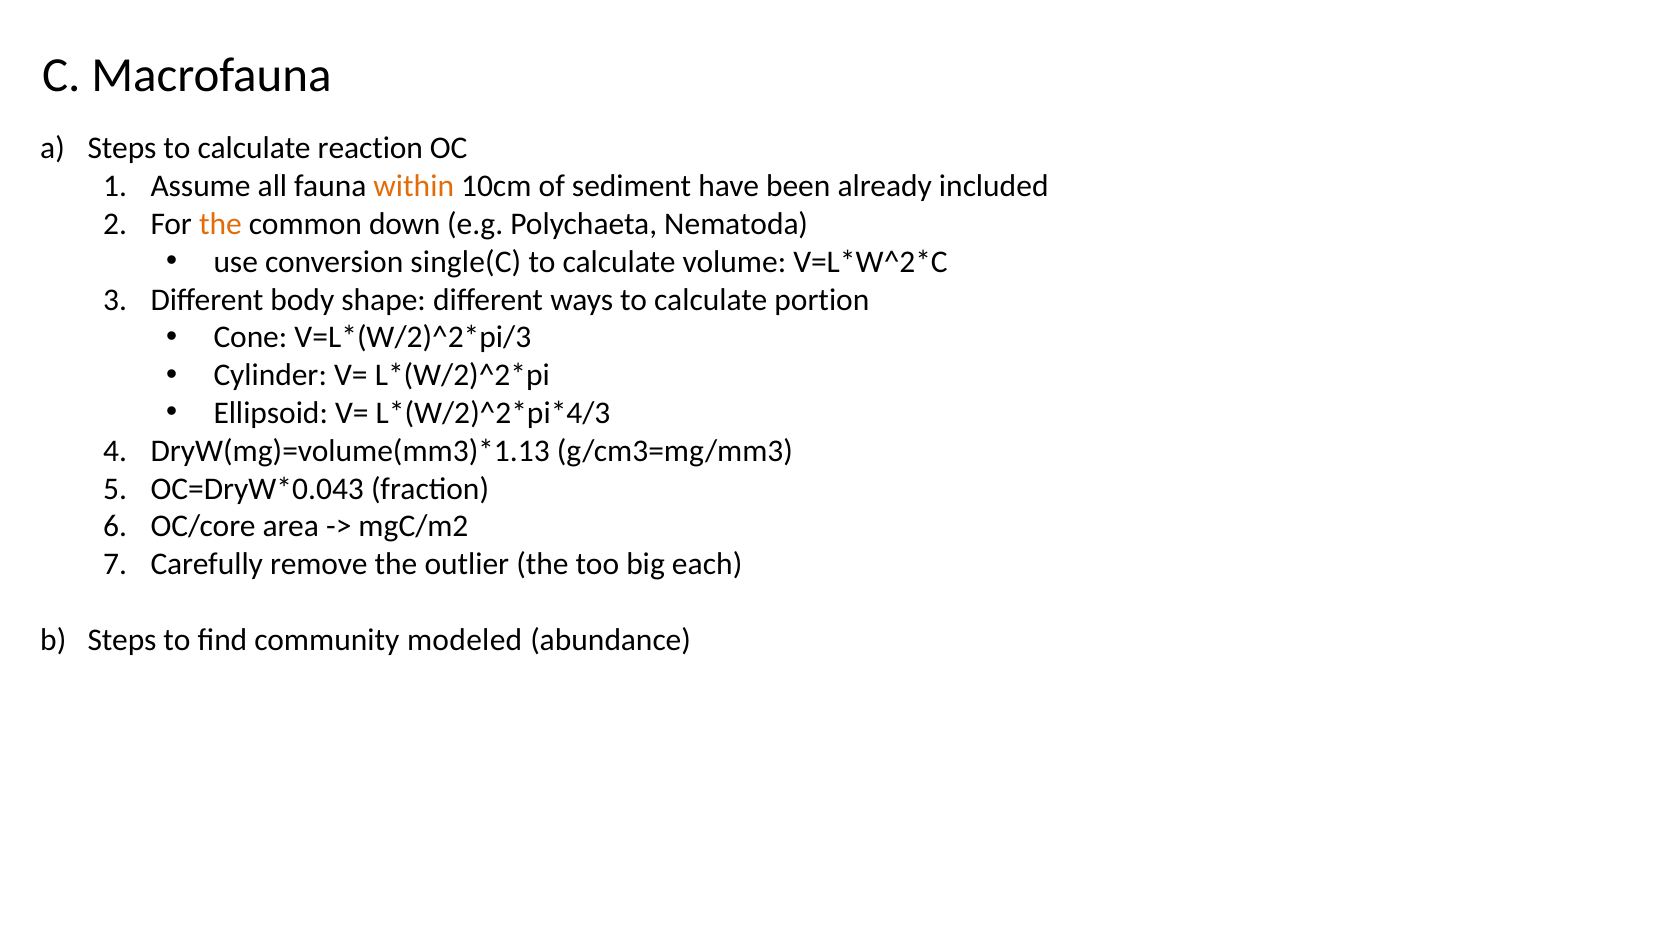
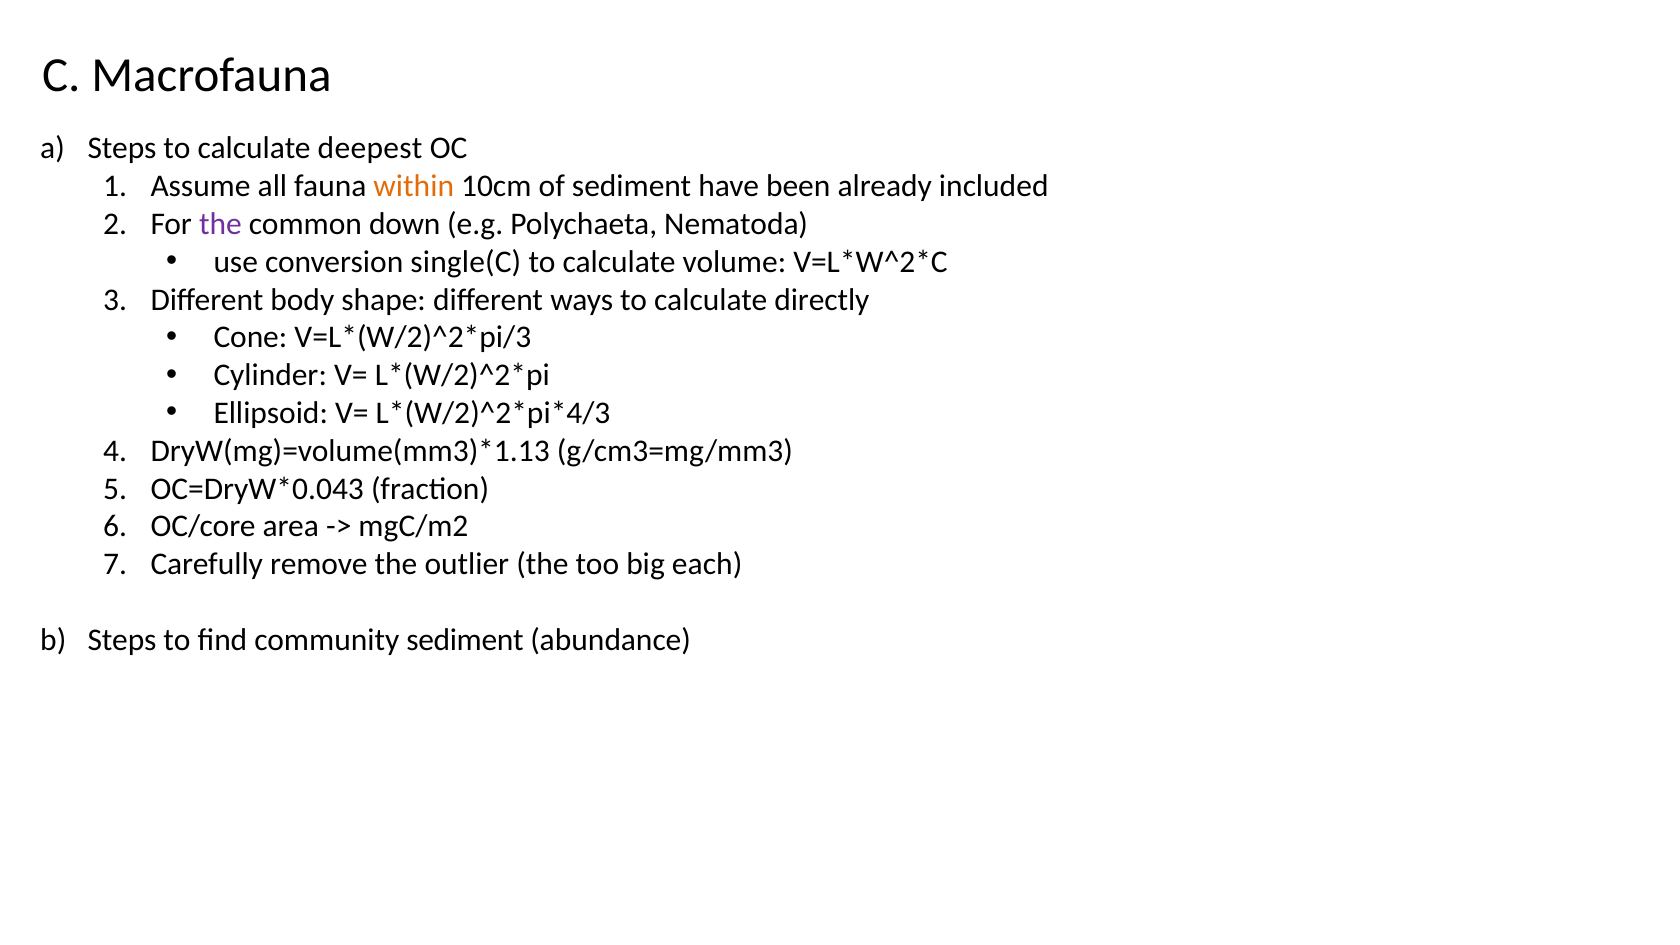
reaction: reaction -> deepest
the at (220, 224) colour: orange -> purple
portion: portion -> directly
community modeled: modeled -> sediment
